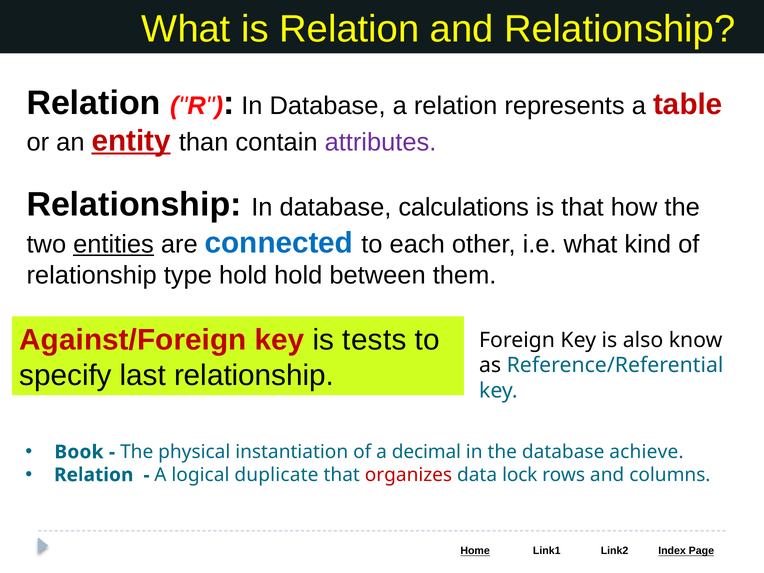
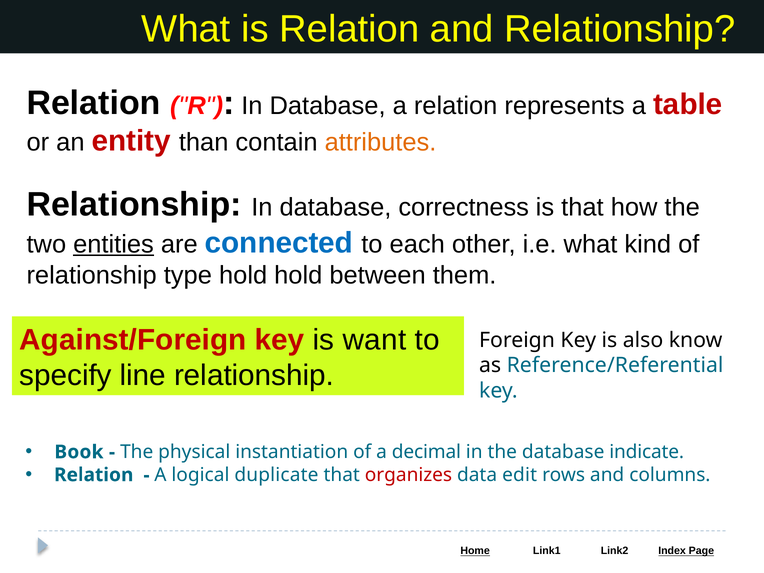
entity underline: present -> none
attributes colour: purple -> orange
calculations: calculations -> correctness
tests: tests -> want
last: last -> line
achieve: achieve -> indicate
lock: lock -> edit
